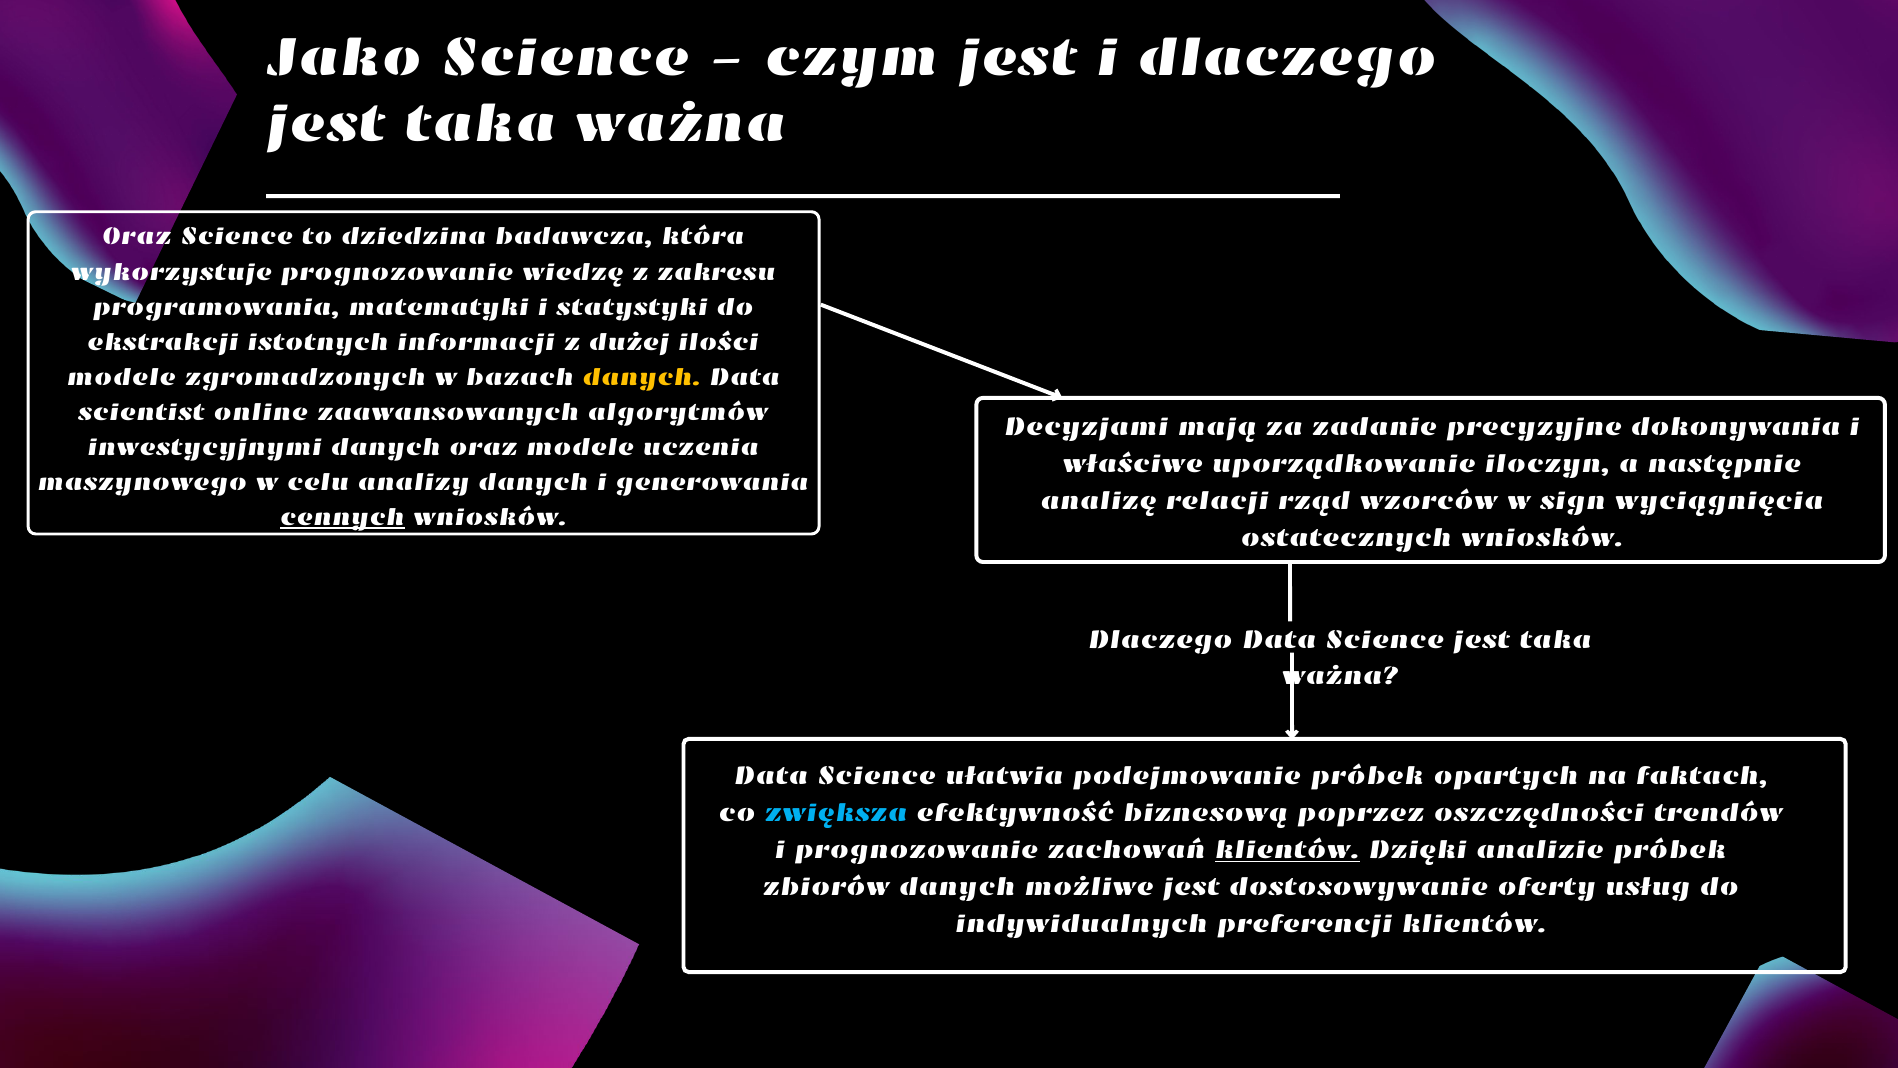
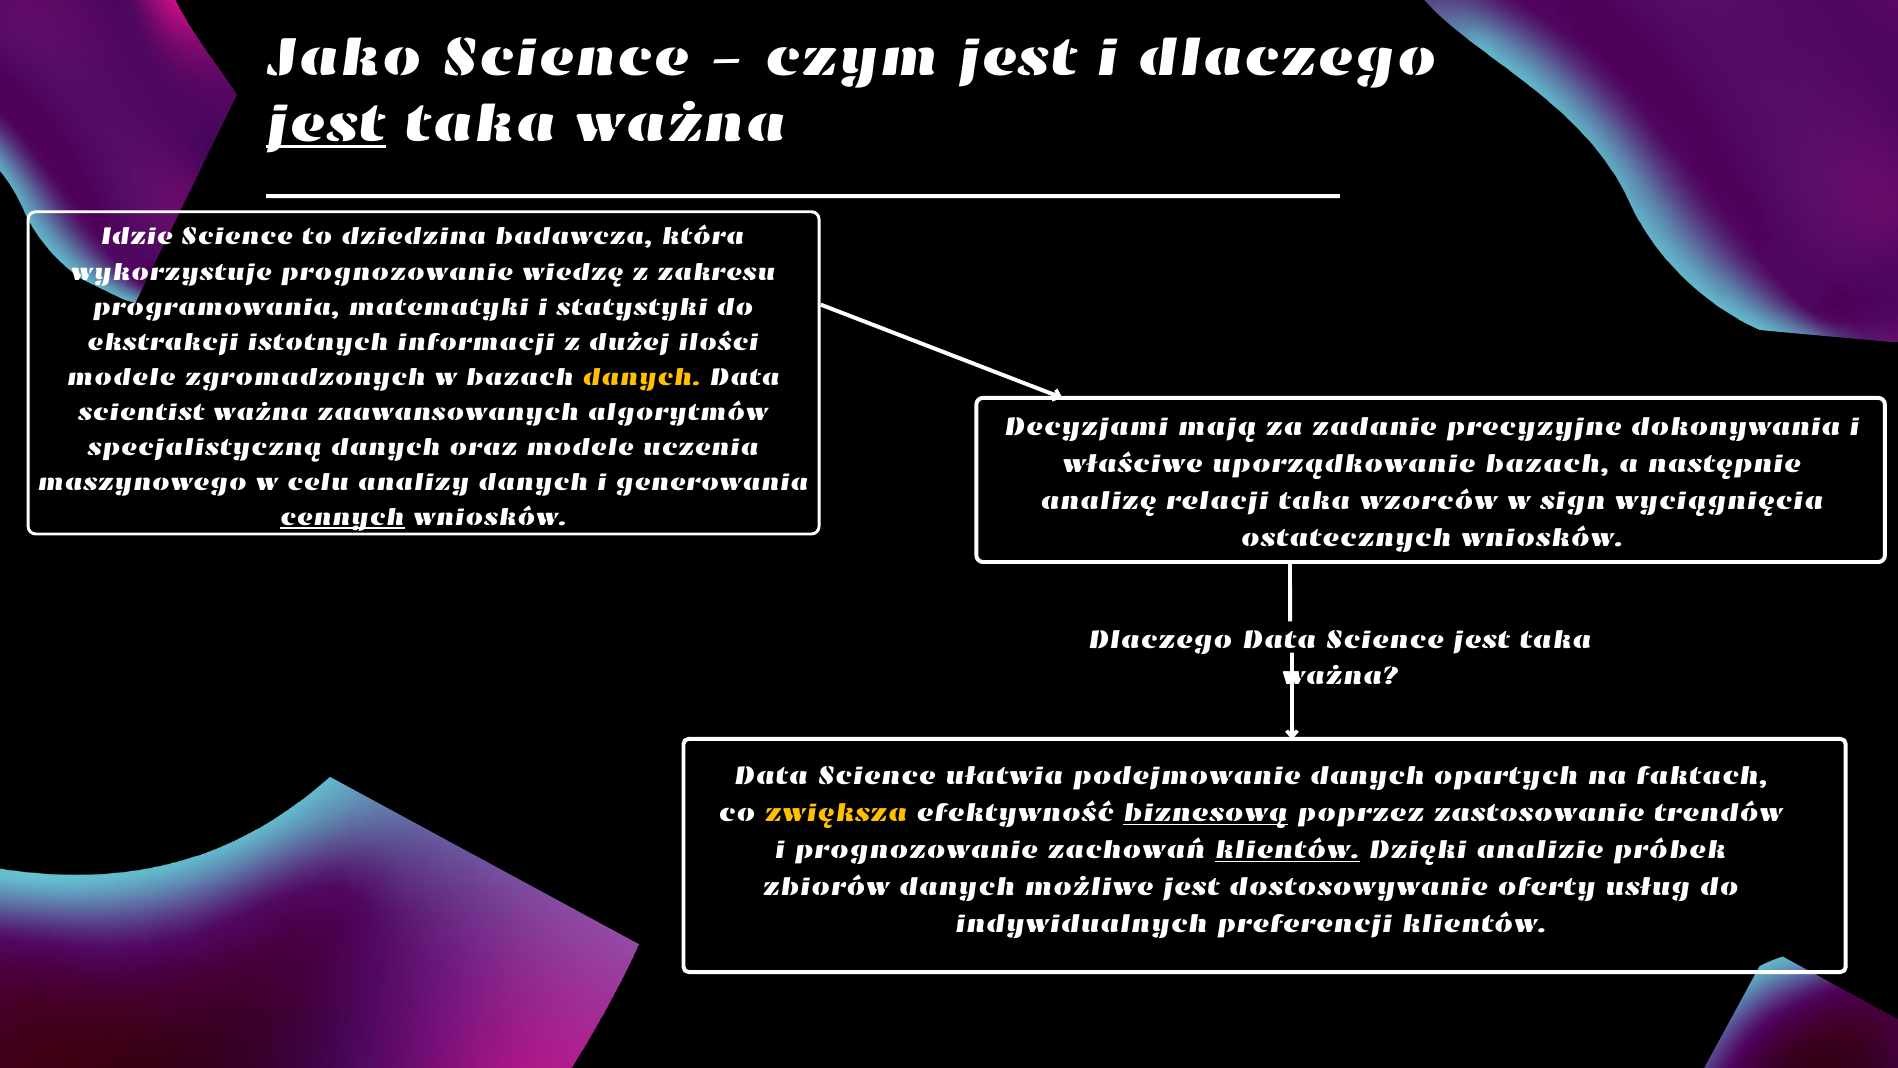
jest at (326, 123) underline: none -> present
Oraz at (137, 237): Oraz -> Idzie
scientist online: online -> ważna
inwestycyjnymi: inwestycyjnymi -> specjalistyczną
uporządkowanie iloczyn: iloczyn -> bazach
relacji rząd: rząd -> taka
podejmowanie próbek: próbek -> danych
zwiększa colour: light blue -> yellow
biznesową underline: none -> present
oszczędności: oszczędności -> zastosowanie
